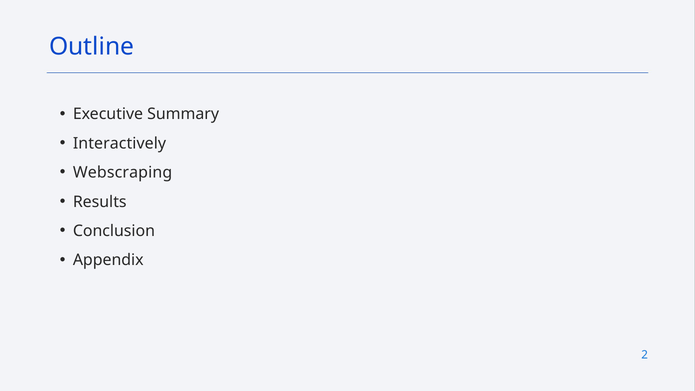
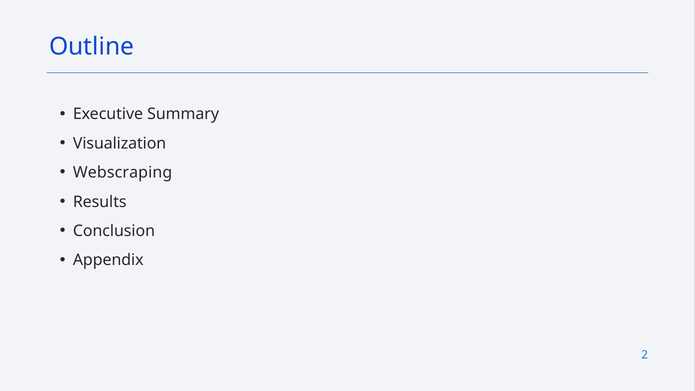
Interactively: Interactively -> Visualization
